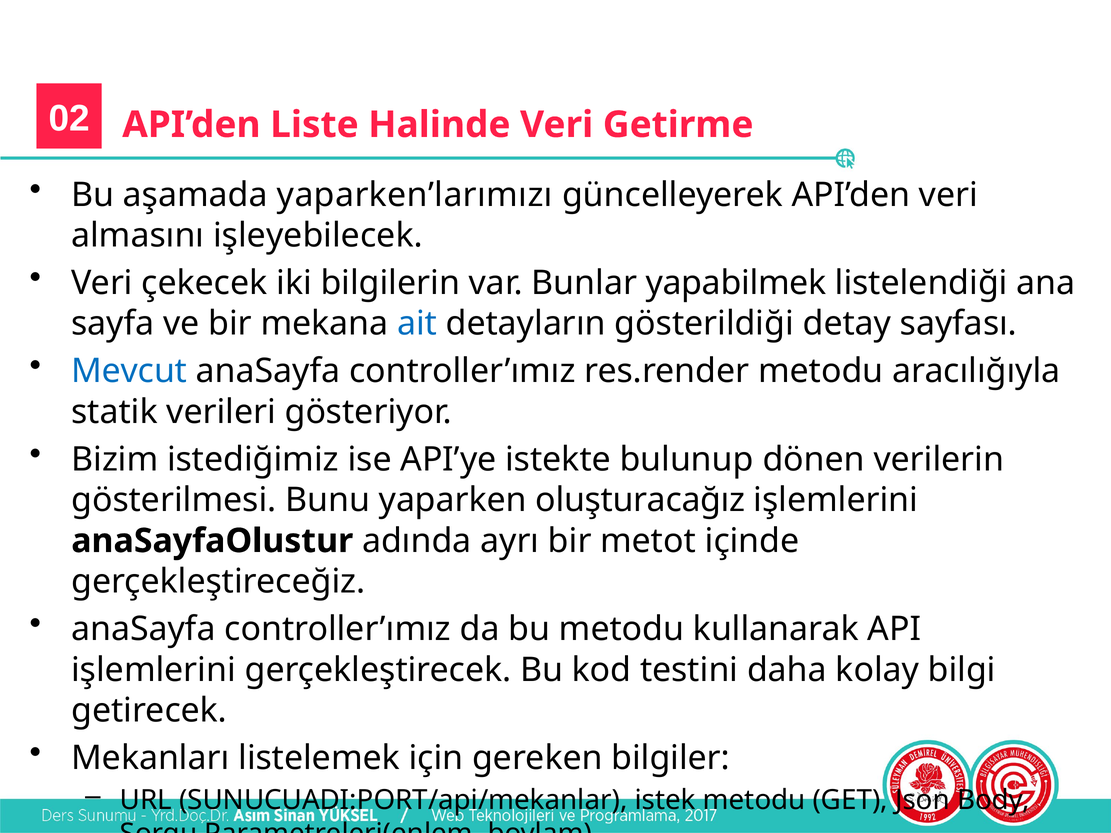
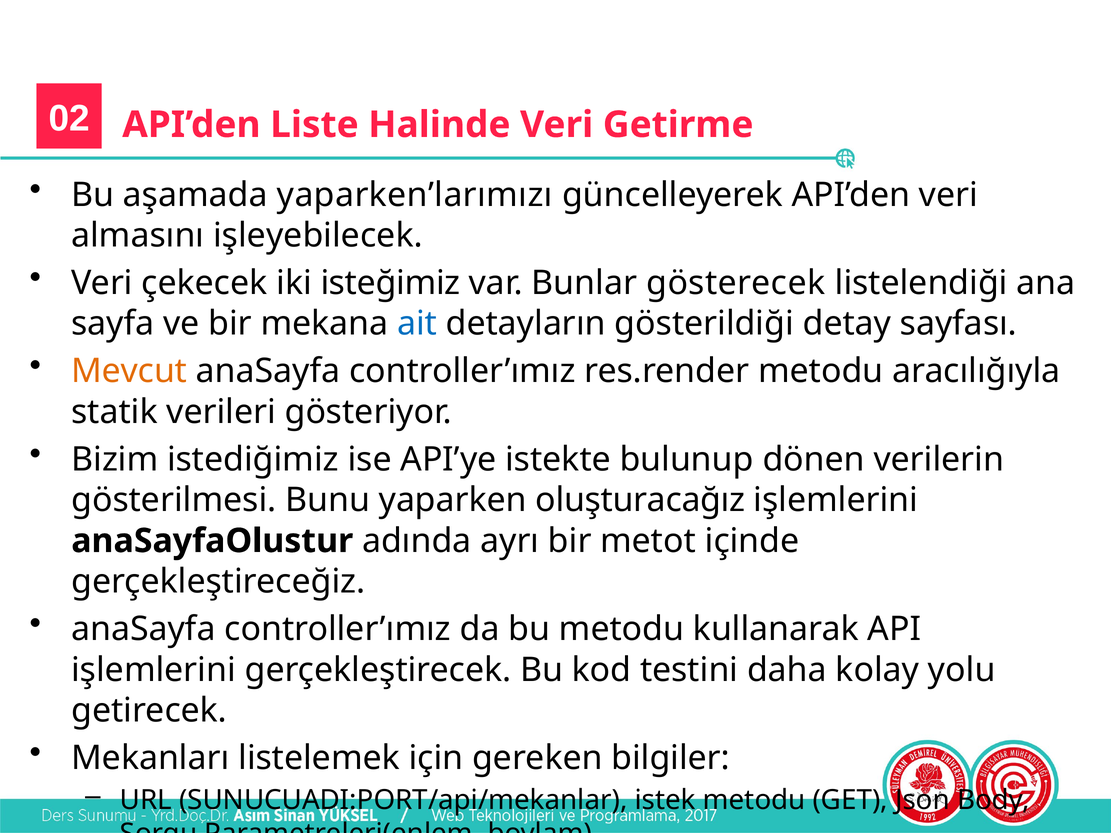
bilgilerin: bilgilerin -> isteğimiz
yapabilmek: yapabilmek -> gösterecek
Mevcut colour: blue -> orange
bilgi: bilgi -> yolu
